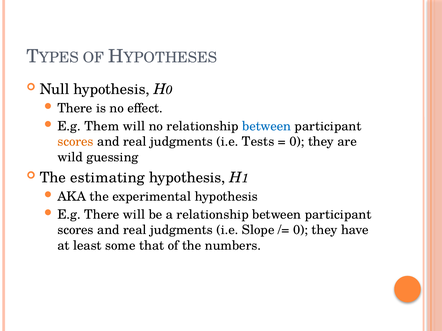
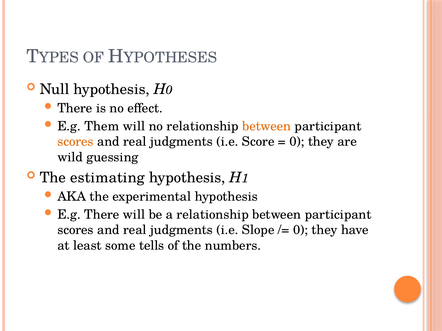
between at (267, 126) colour: blue -> orange
Tests: Tests -> Score
that: that -> tells
